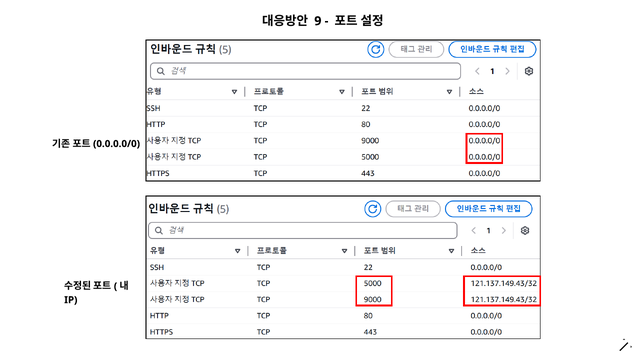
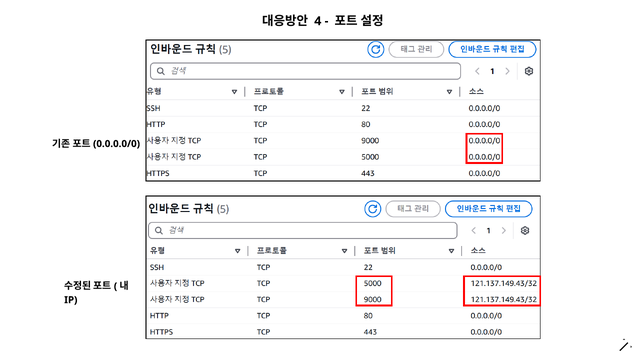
9: 9 -> 4
